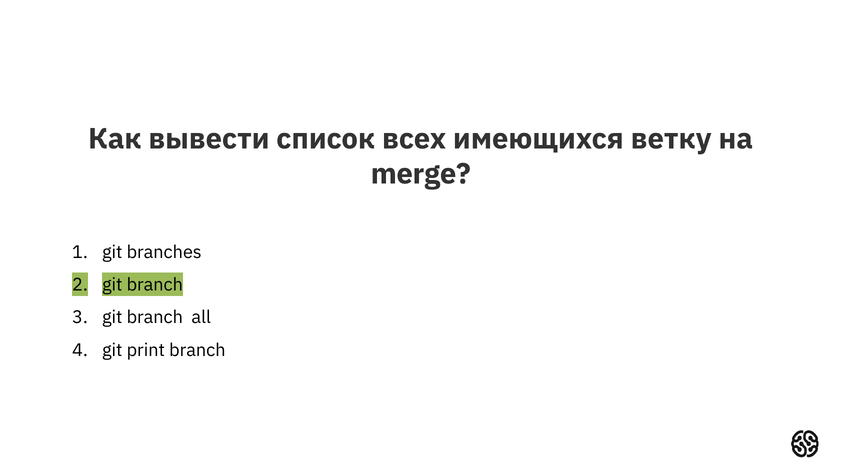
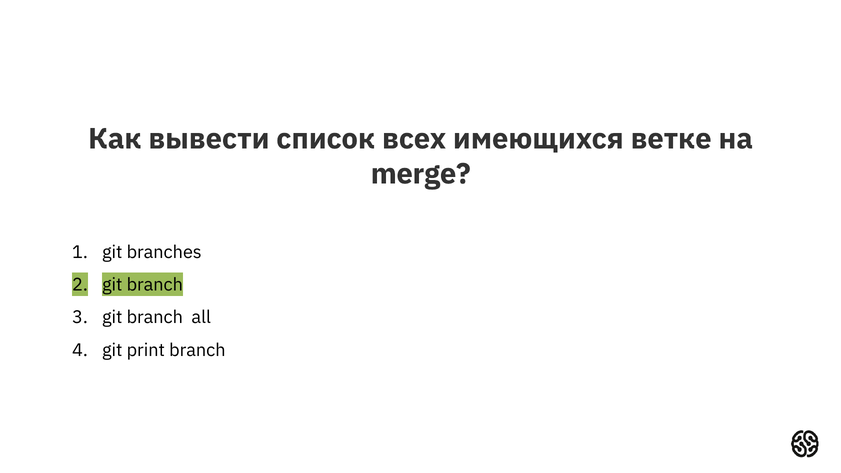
ветку: ветку -> ветке
